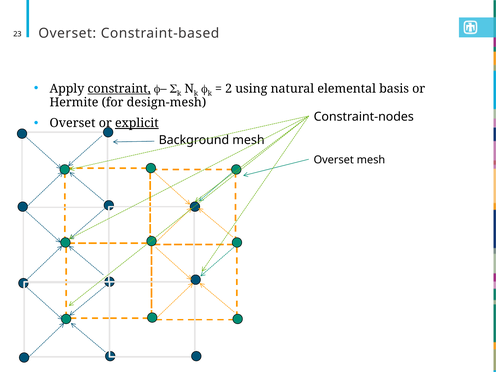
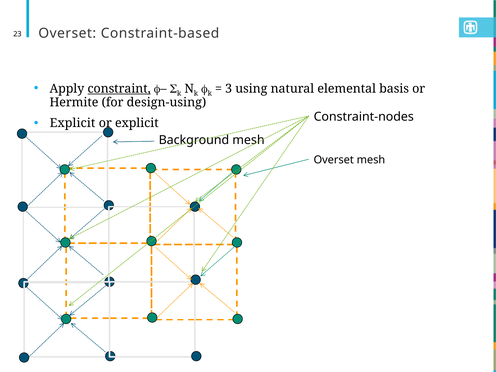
2: 2 -> 3
design-mesh: design-mesh -> design-using
Overset at (73, 123): Overset -> Explicit
explicit at (137, 123) underline: present -> none
